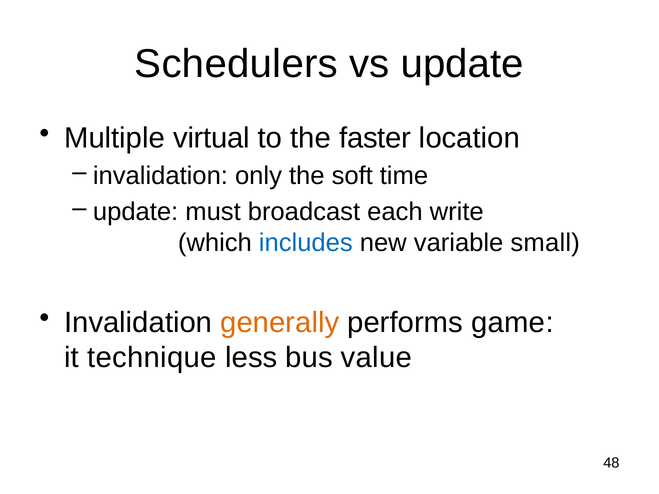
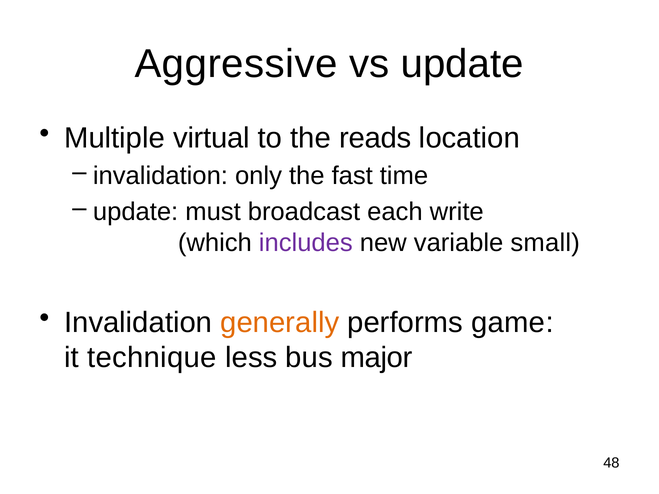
Schedulers: Schedulers -> Aggressive
faster: faster -> reads
soft: soft -> fast
includes colour: blue -> purple
value: value -> major
